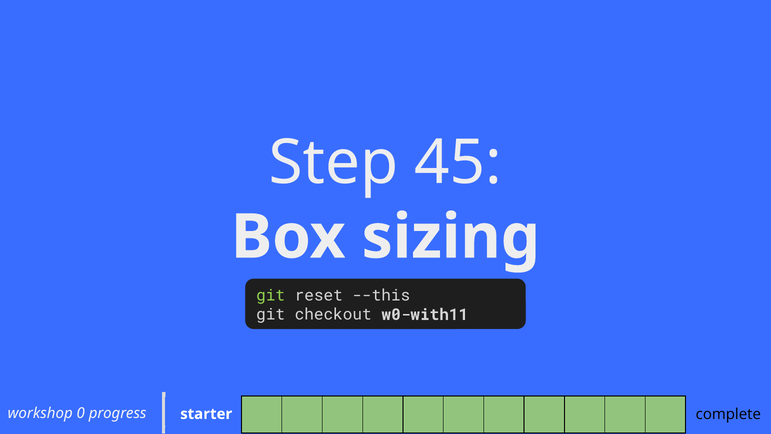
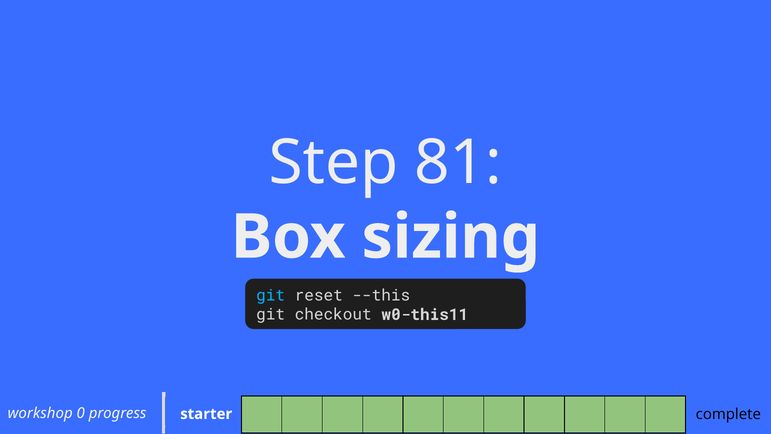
45: 45 -> 81
git at (271, 295) colour: light green -> light blue
w0-with11: w0-with11 -> w0-this11
